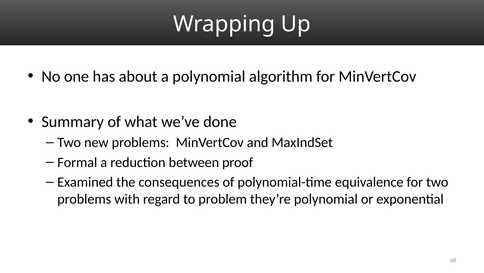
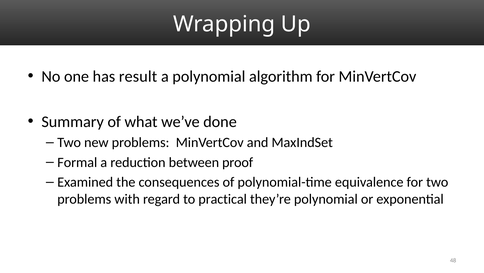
about: about -> result
problem: problem -> practical
